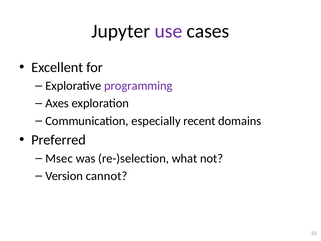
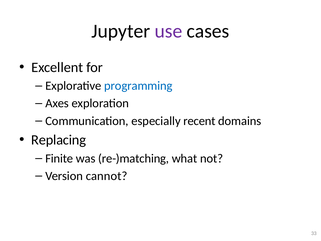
programming colour: purple -> blue
Preferred: Preferred -> Replacing
Msec: Msec -> Finite
re-)selection: re-)selection -> re-)matching
